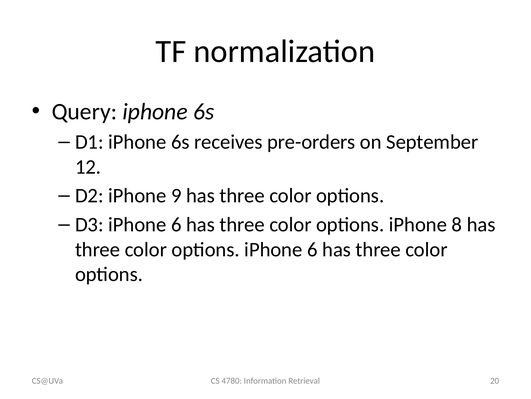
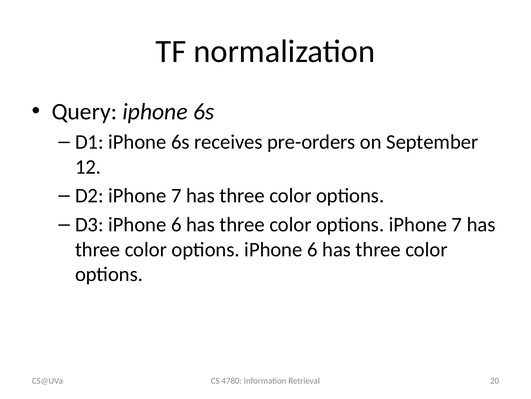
D2 iPhone 9: 9 -> 7
options iPhone 8: 8 -> 7
